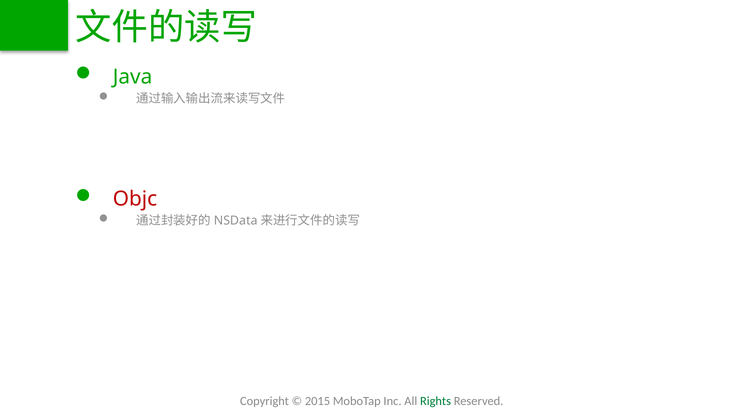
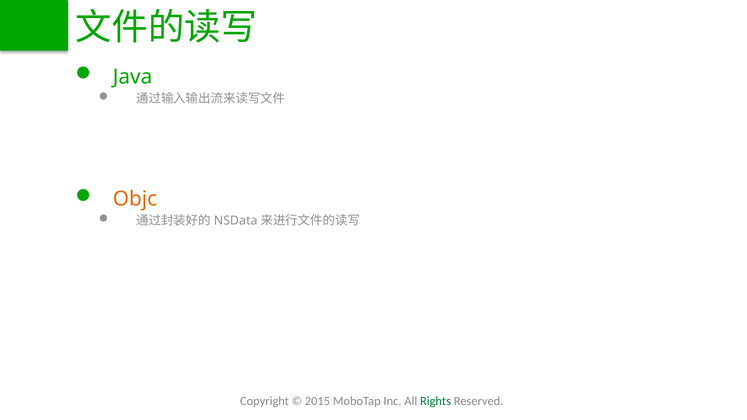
Objc colour: red -> orange
